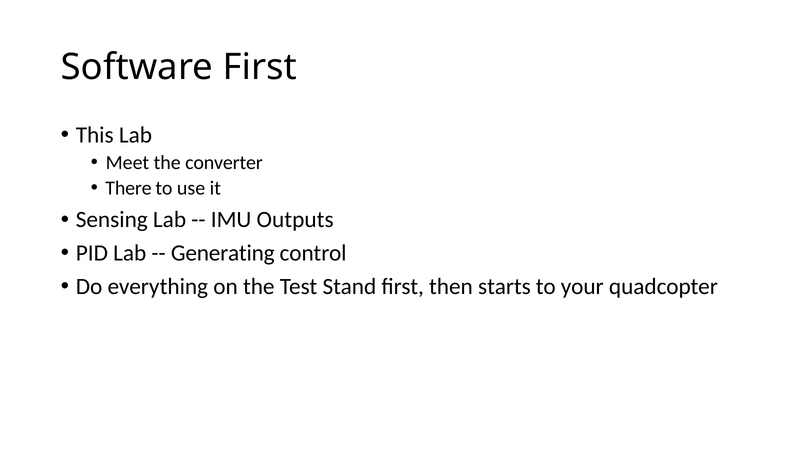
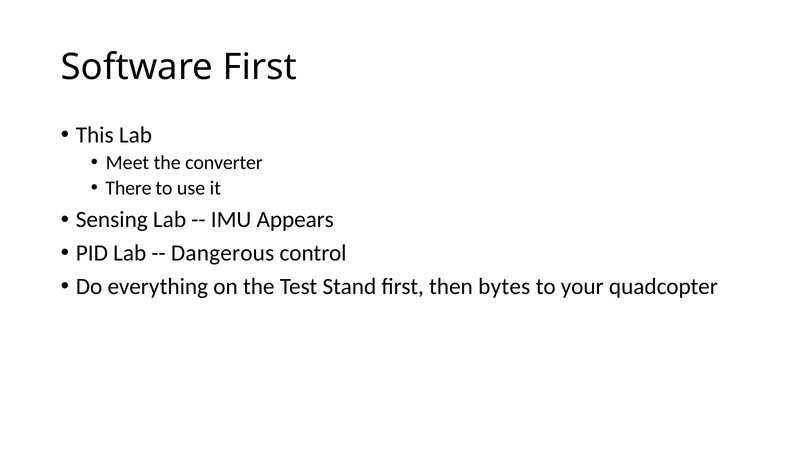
Outputs: Outputs -> Appears
Generating: Generating -> Dangerous
starts: starts -> bytes
